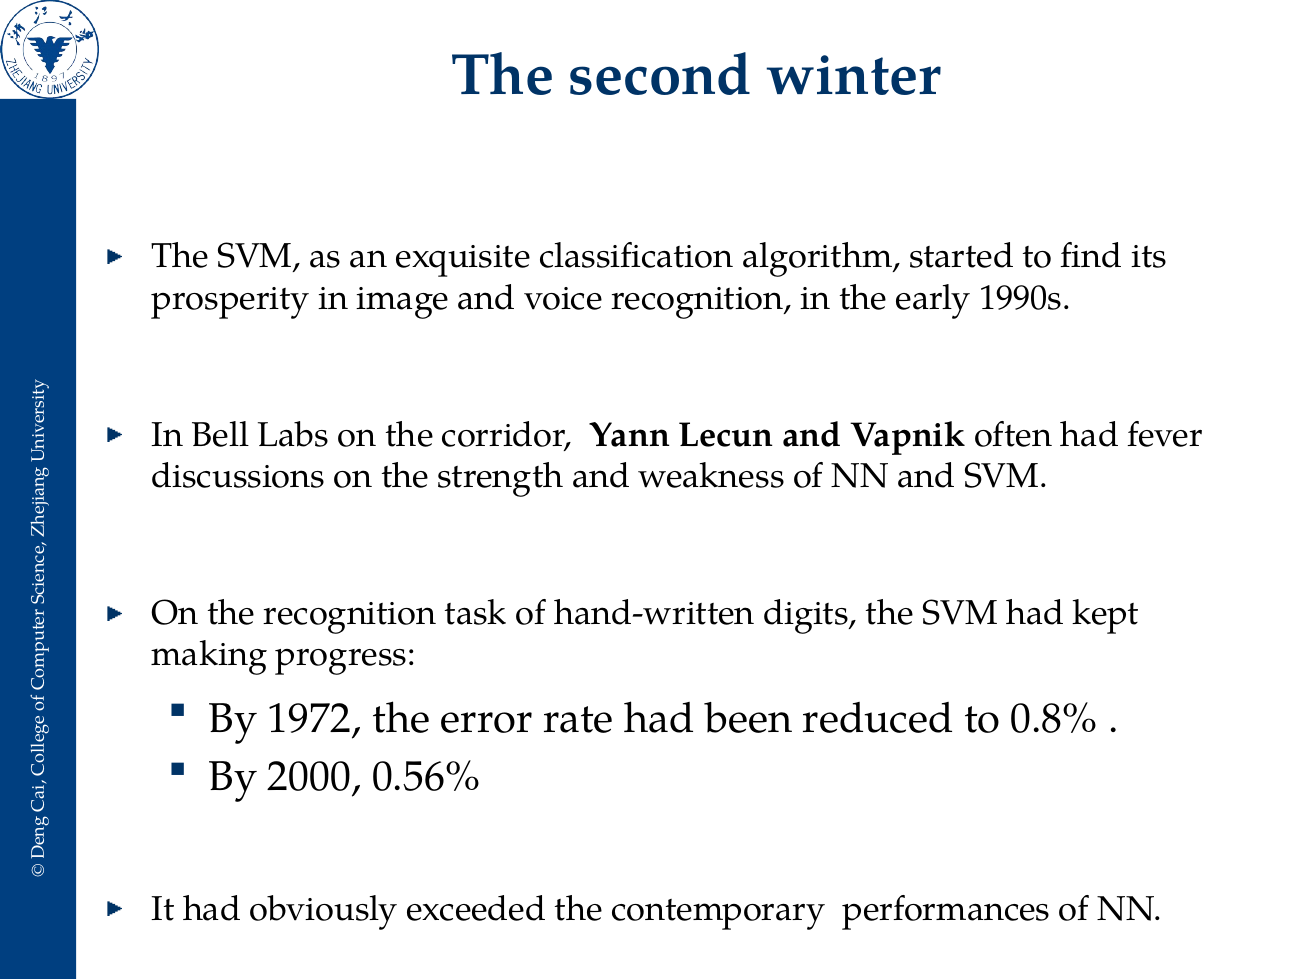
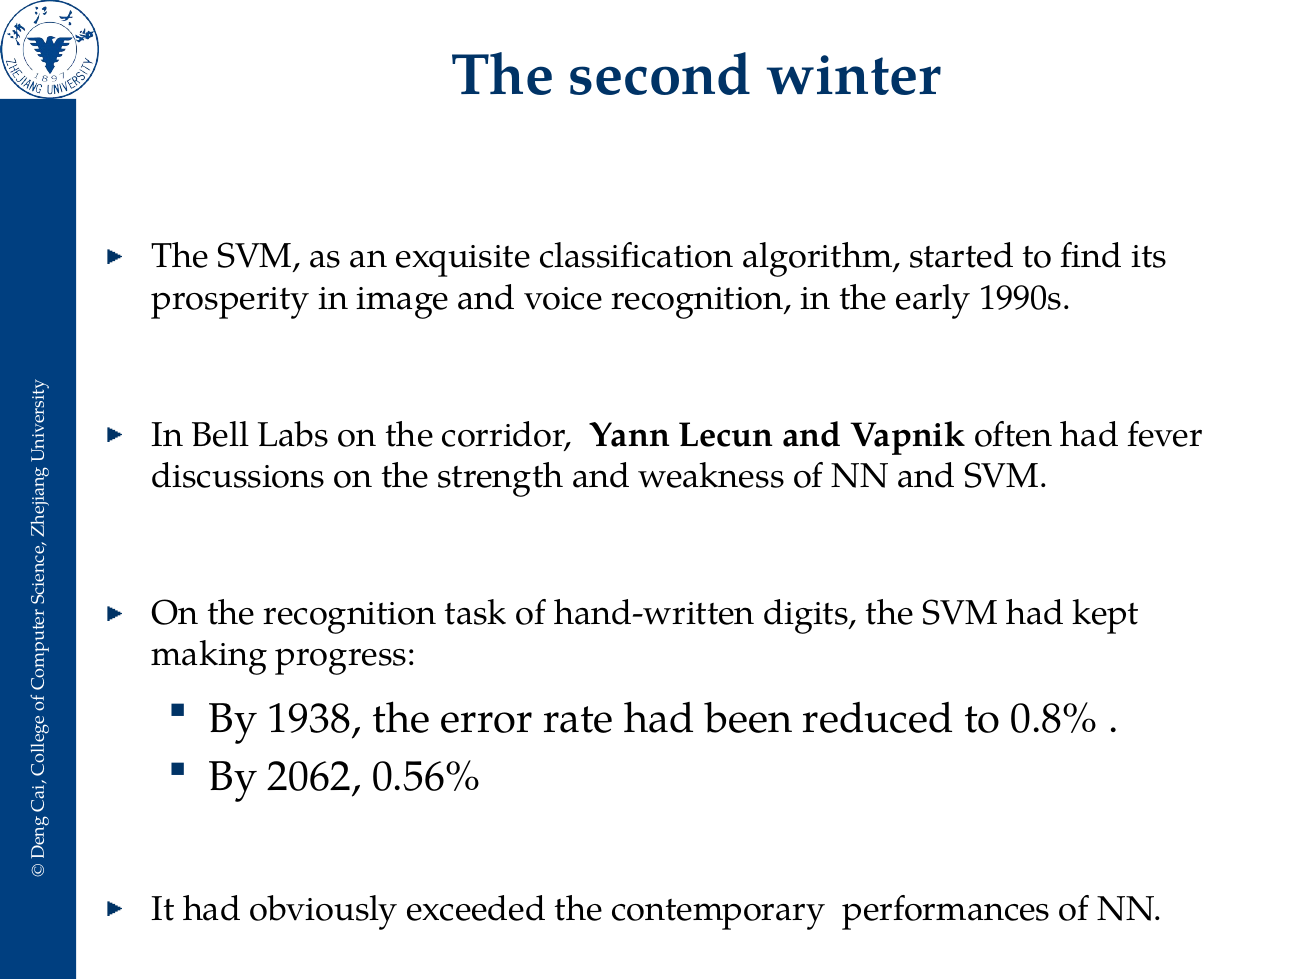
1972: 1972 -> 1938
2000: 2000 -> 2062
